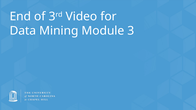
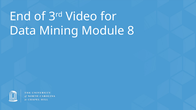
Module 3: 3 -> 8
